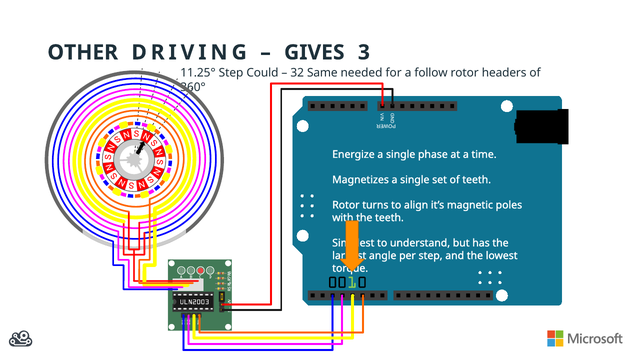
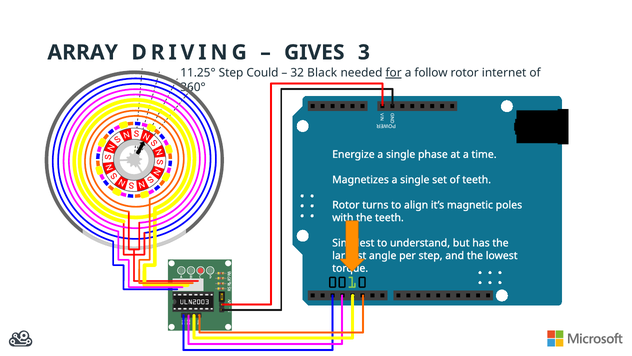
OTHER: OTHER -> ARRAY
Same: Same -> Black
for underline: none -> present
headers: headers -> internet
